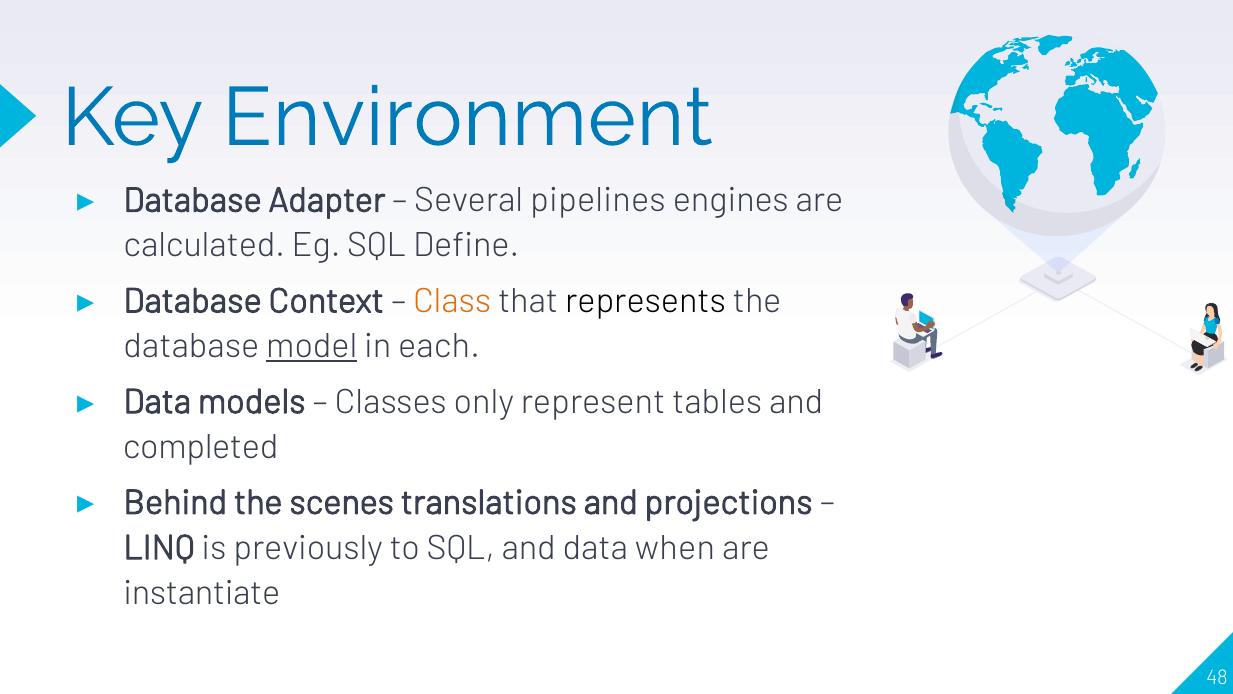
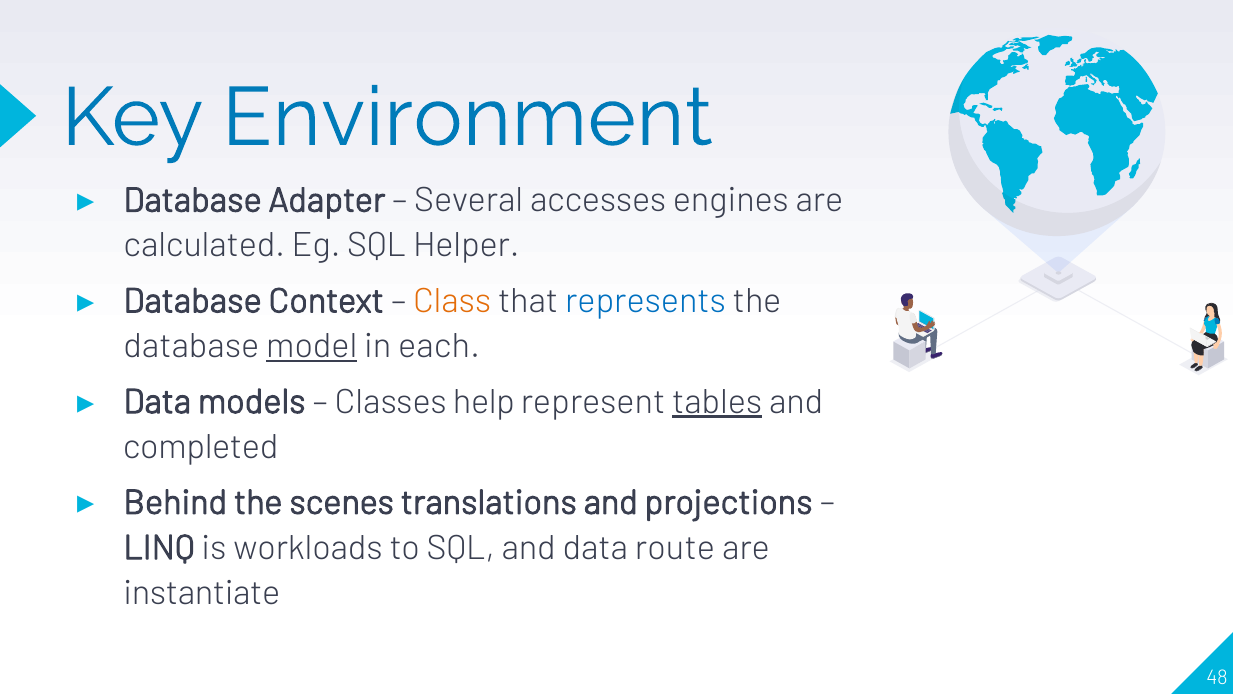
pipelines: pipelines -> accesses
Define: Define -> Helper
represents colour: black -> blue
only: only -> help
tables underline: none -> present
previously: previously -> workloads
when: when -> route
